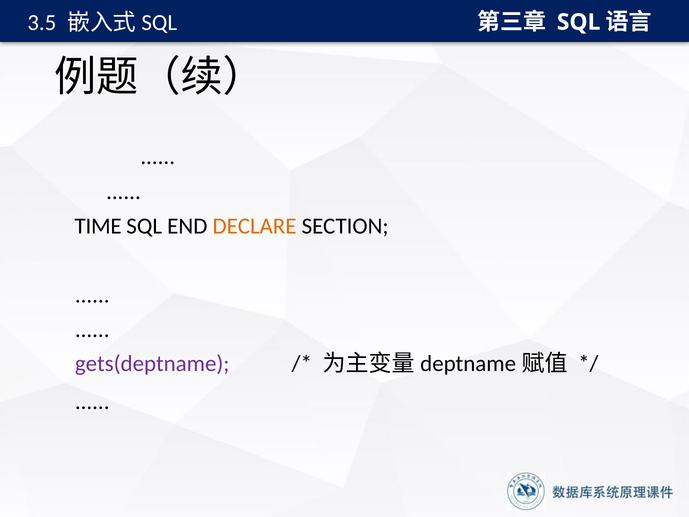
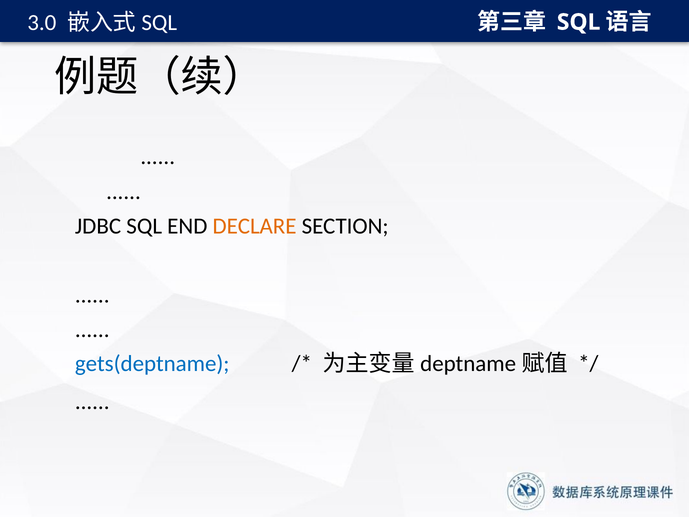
3.5: 3.5 -> 3.0
TIME: TIME -> JDBC
gets(deptname colour: purple -> blue
